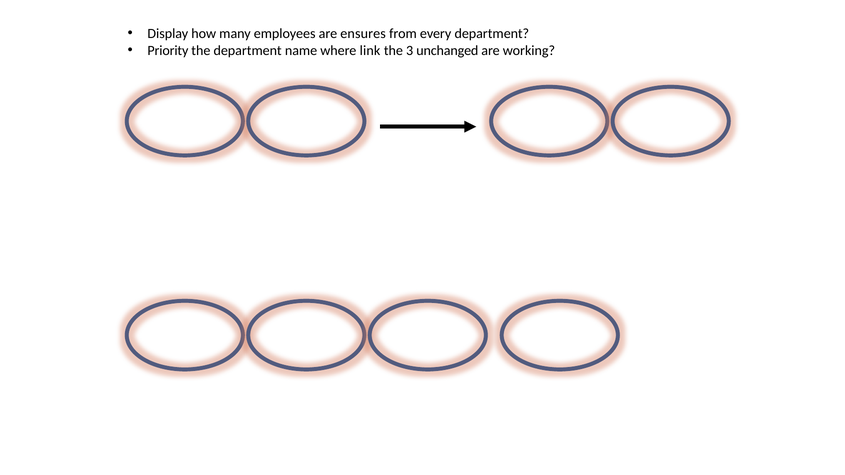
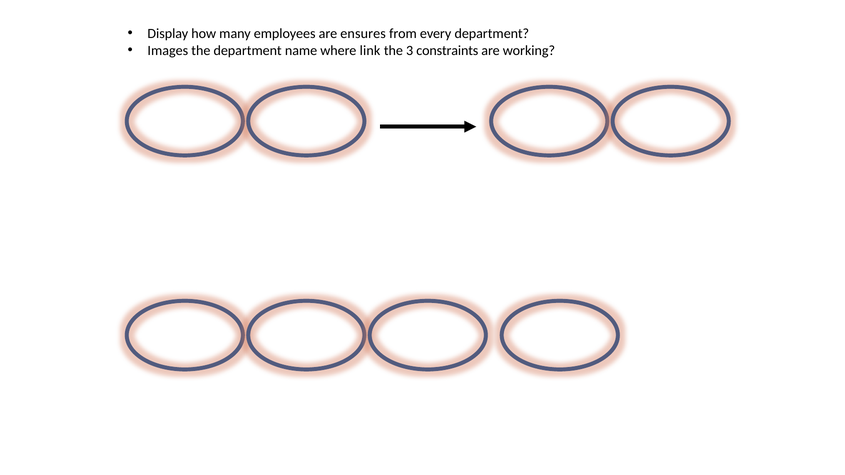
Priority: Priority -> Images
unchanged: unchanged -> constraints
